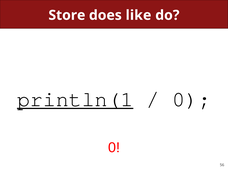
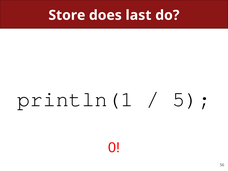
like: like -> last
println(1 underline: present -> none
0 at (192, 99): 0 -> 5
